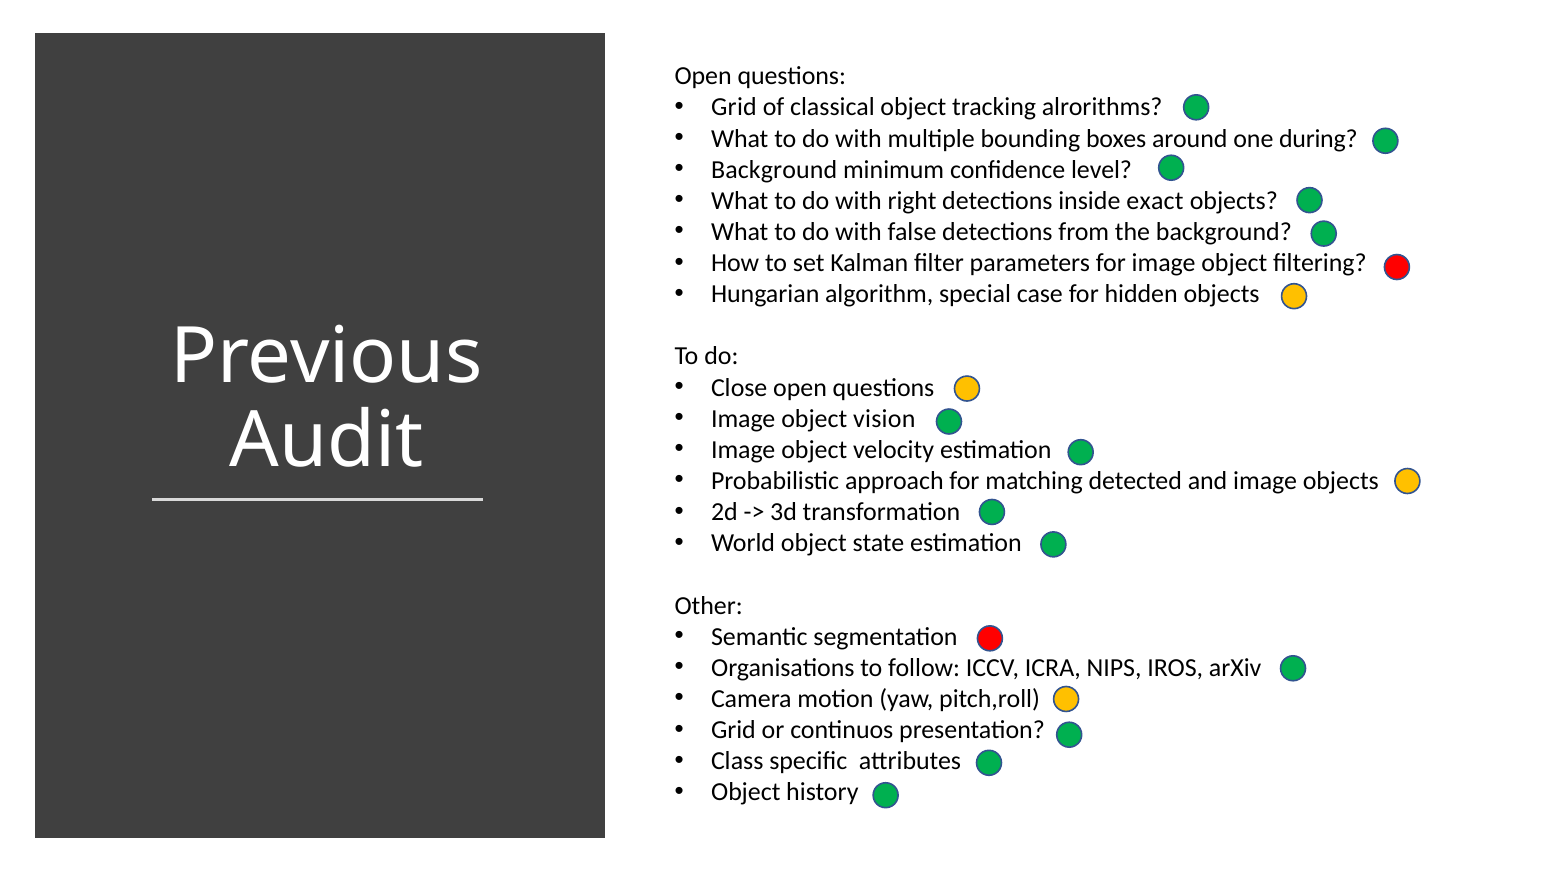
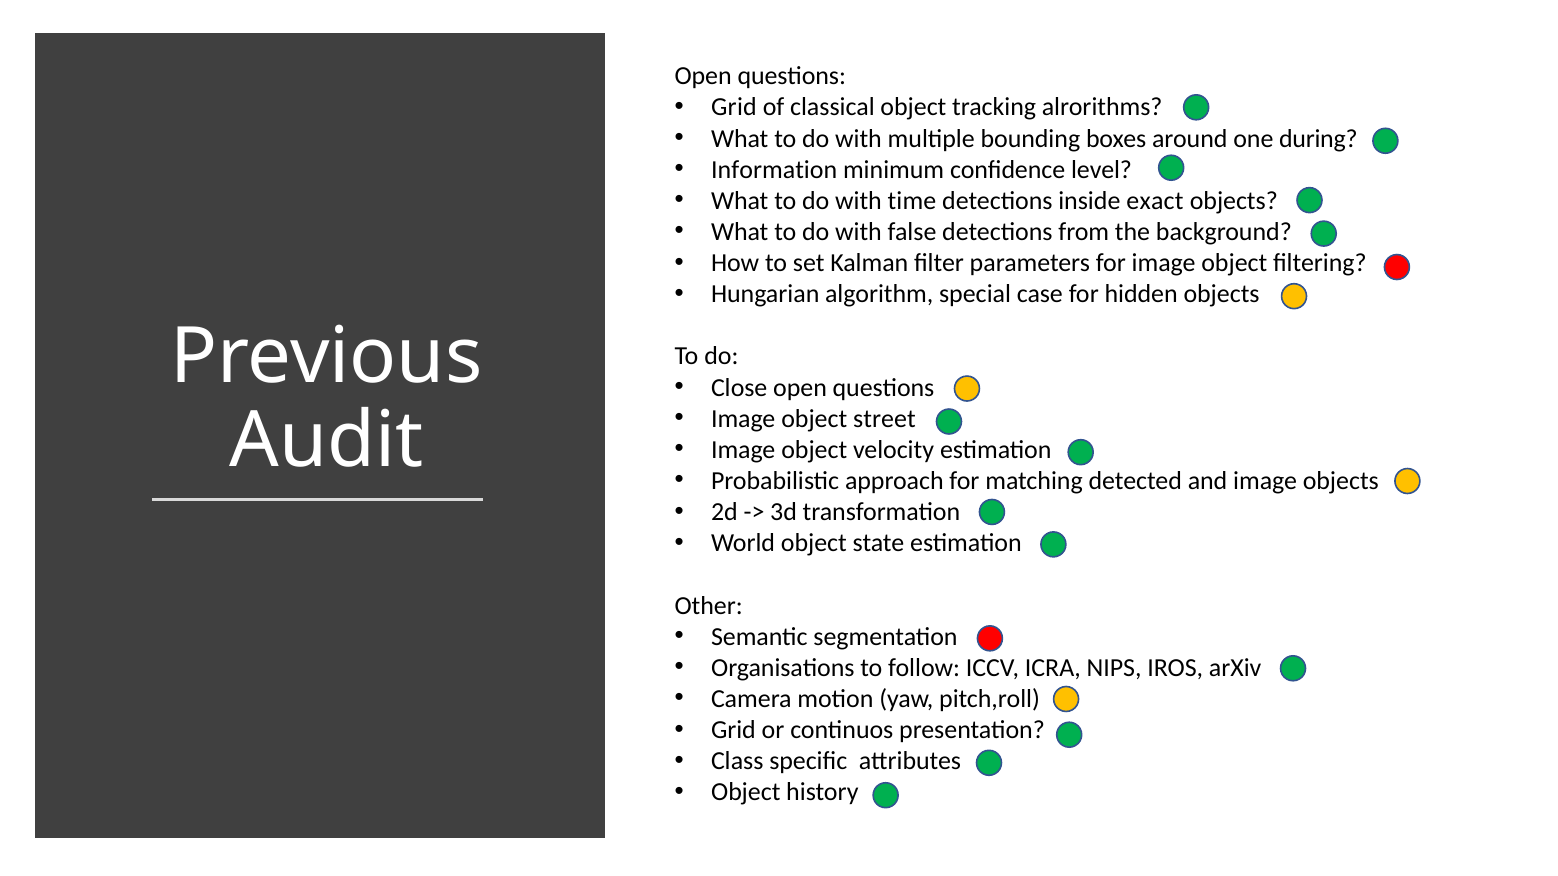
Background at (774, 170): Background -> Information
right: right -> time
vision: vision -> street
